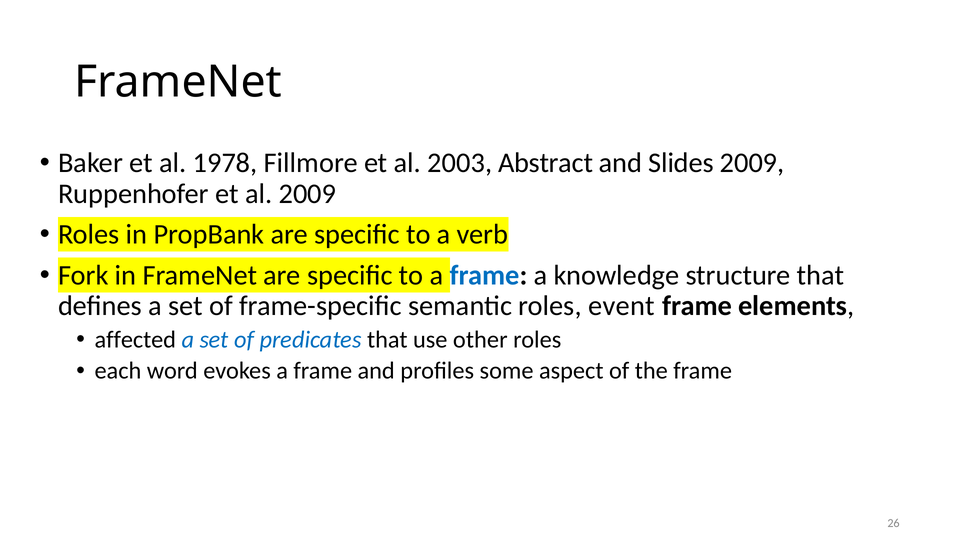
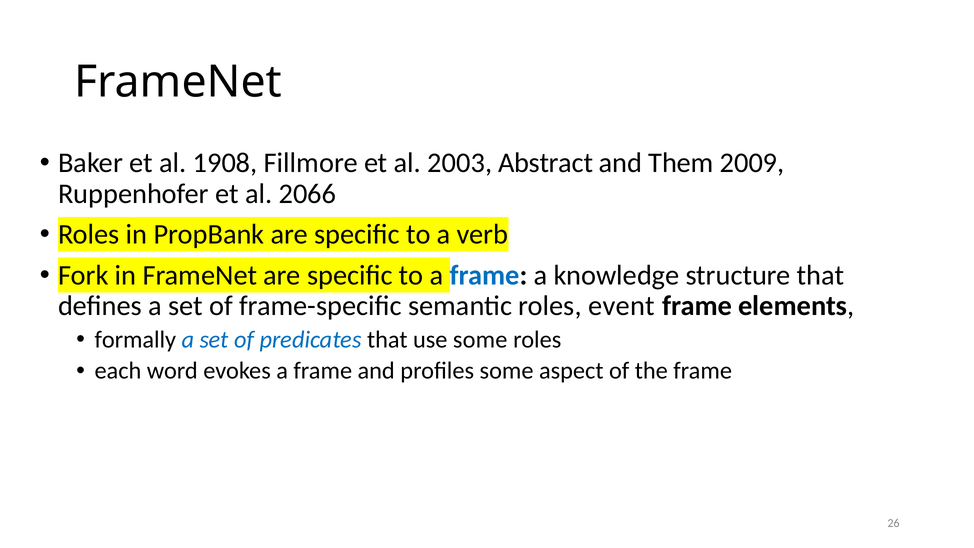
1978: 1978 -> 1908
Slides: Slides -> Them
al 2009: 2009 -> 2066
affected: affected -> formally
use other: other -> some
